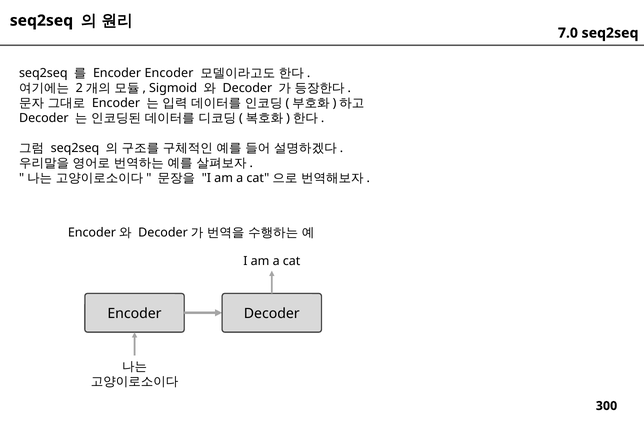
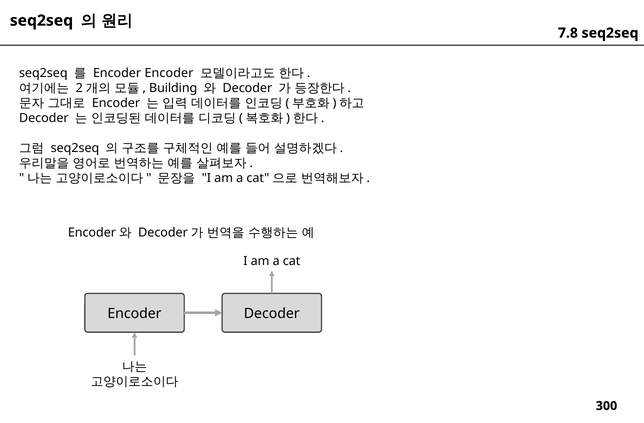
7.0: 7.0 -> 7.8
Sigmoid: Sigmoid -> Building
